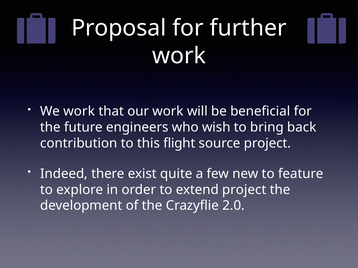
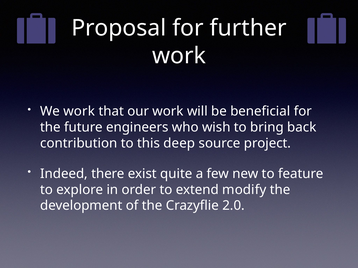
flight: flight -> deep
extend project: project -> modify
